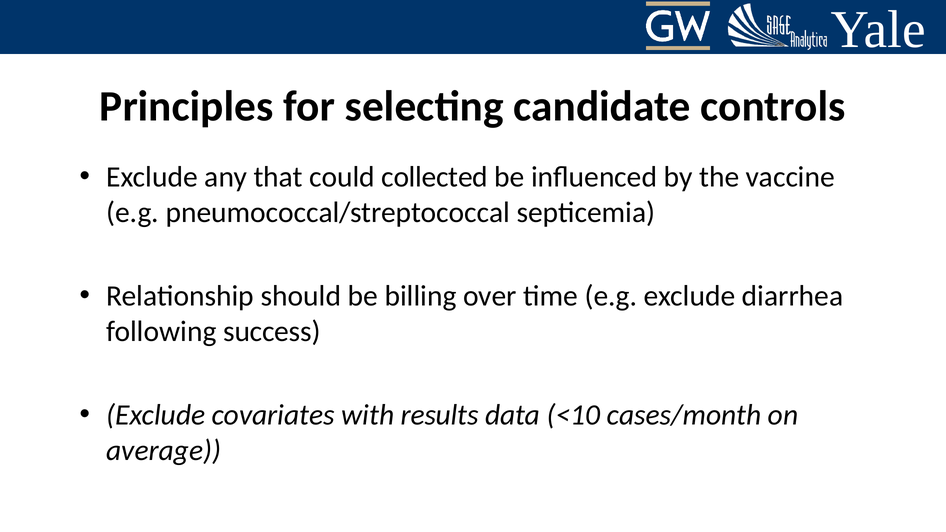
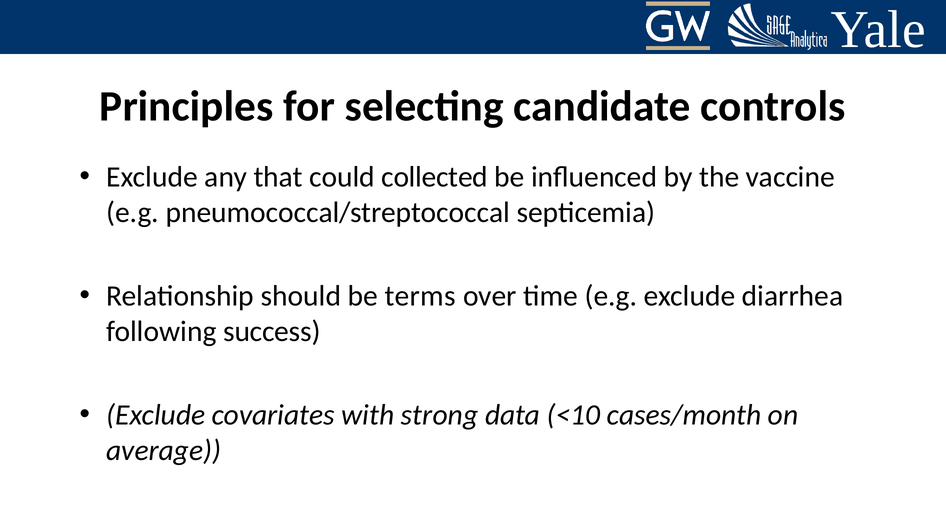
billing: billing -> terms
results: results -> strong
